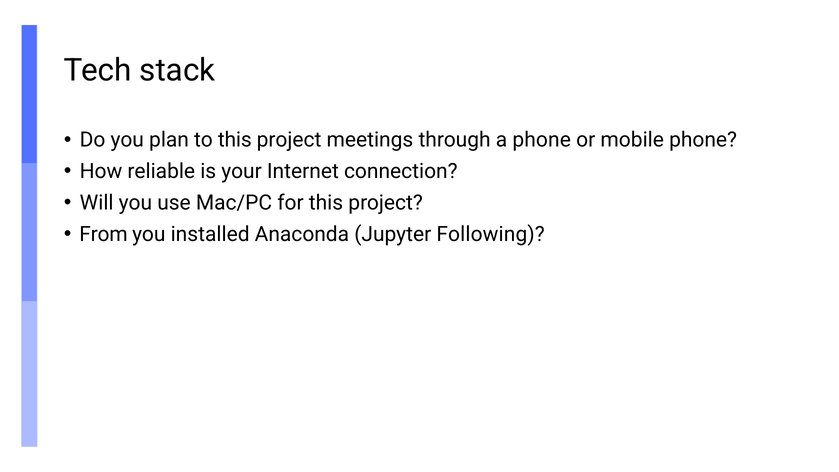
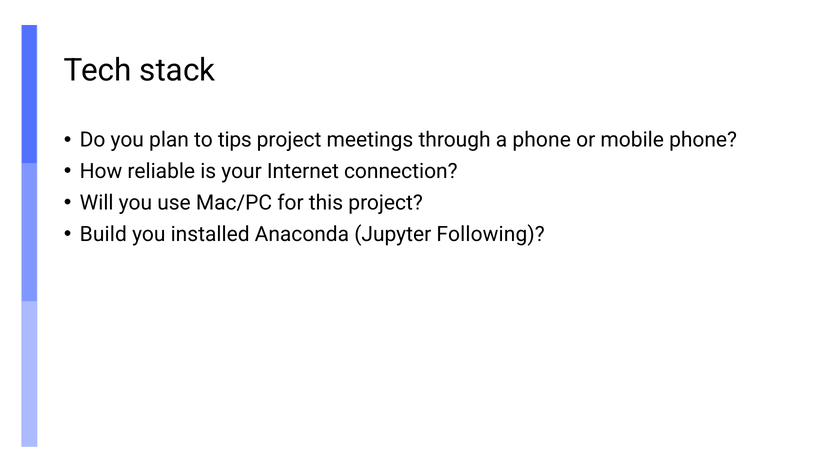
to this: this -> tips
From: From -> Build
